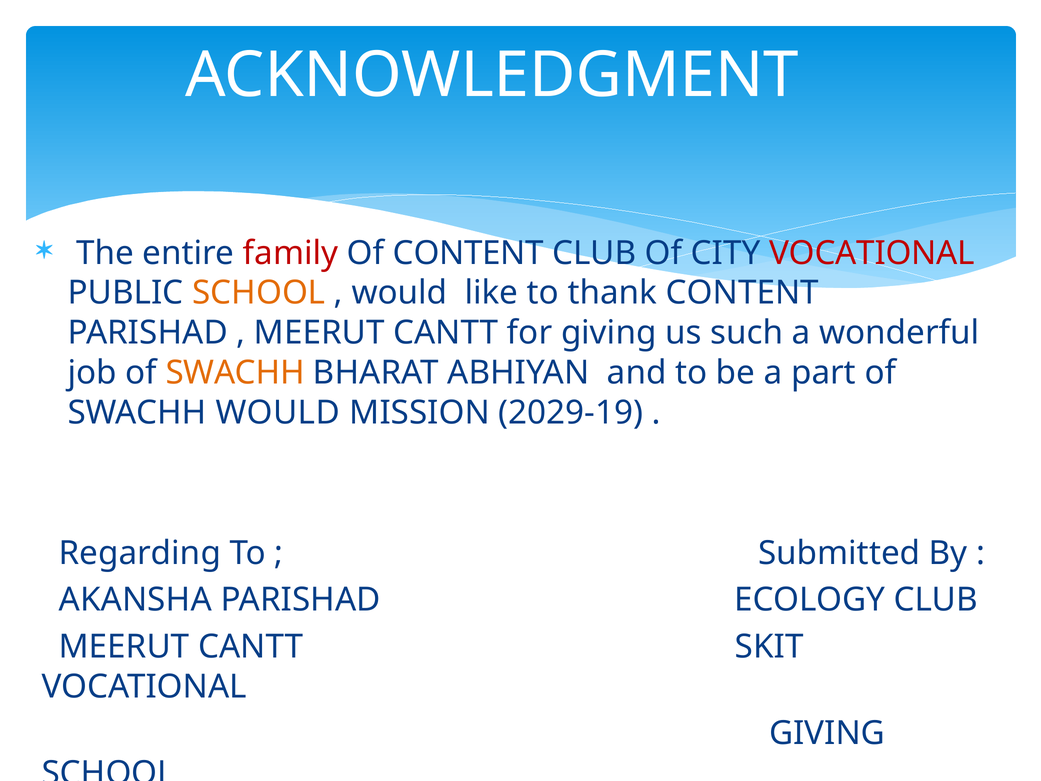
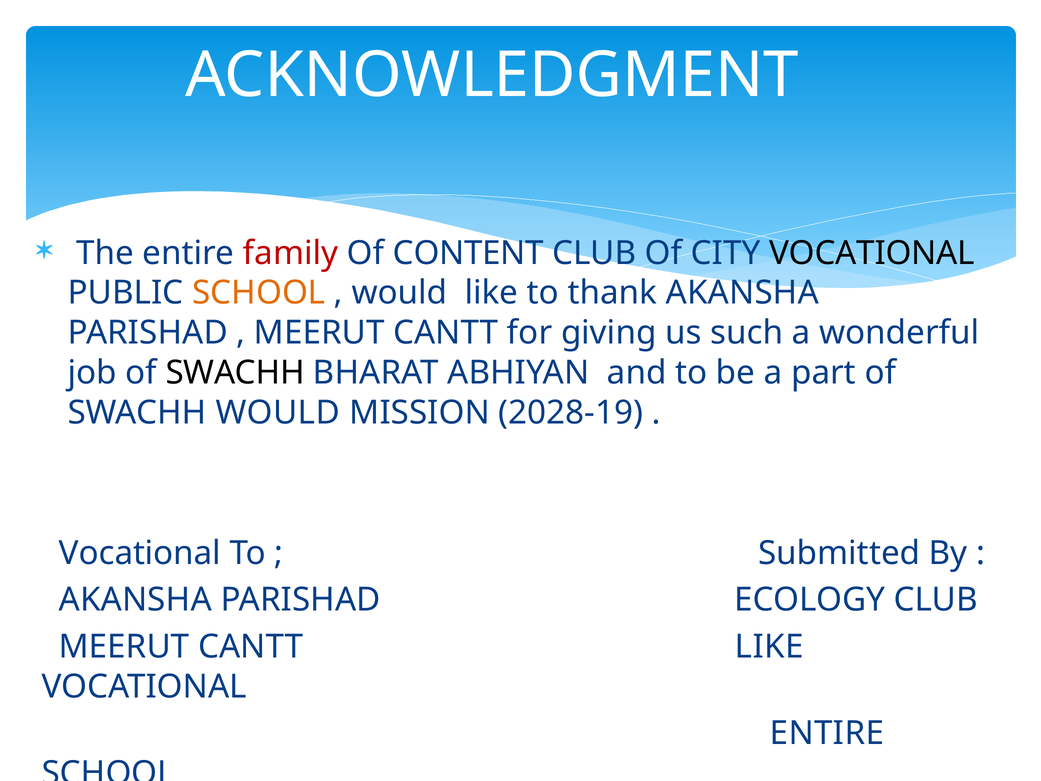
VOCATIONAL at (872, 253) colour: red -> black
thank CONTENT: CONTENT -> AKANSHA
SWACHH at (235, 373) colour: orange -> black
2029-19: 2029-19 -> 2028-19
Regarding at (140, 553): Regarding -> Vocational
CANTT SKIT: SKIT -> LIKE
GIVING at (827, 733): GIVING -> ENTIRE
